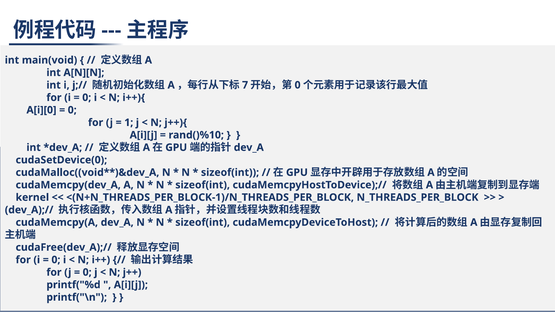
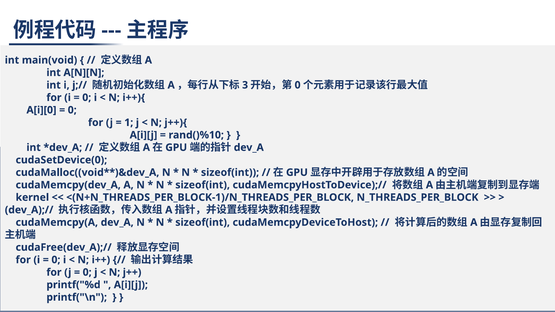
7: 7 -> 3
